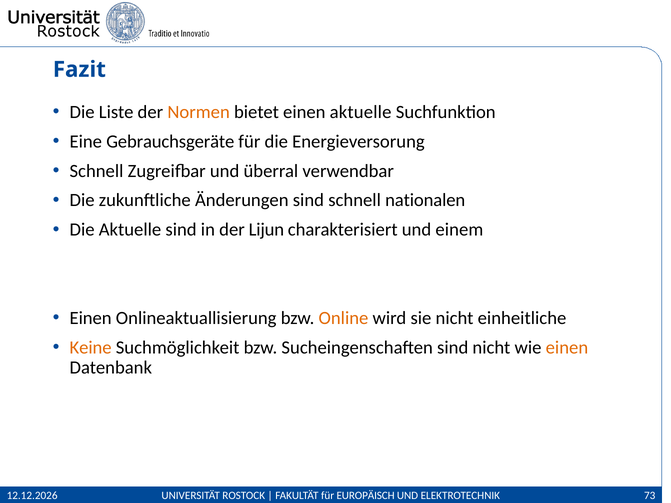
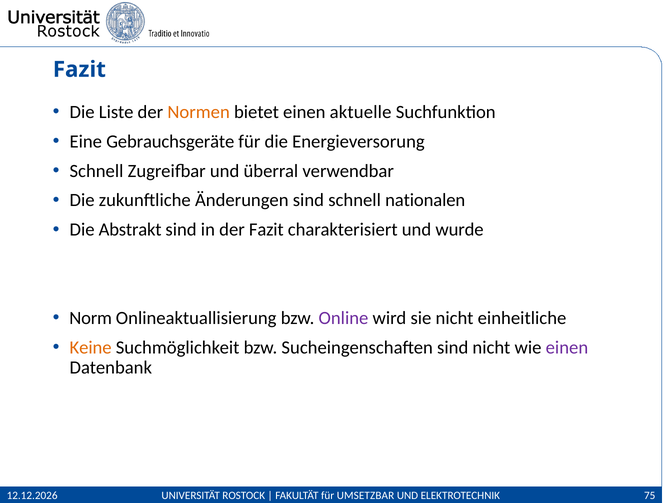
Die Aktuelle: Aktuelle -> Abstrakt
der Lijun: Lijun -> Fazit
einem: einem -> wurde
Einen at (91, 318): Einen -> Norm
Online colour: orange -> purple
einen at (567, 348) colour: orange -> purple
EUROPÄISCH: EUROPÄISCH -> UMSETZBAR
73: 73 -> 75
